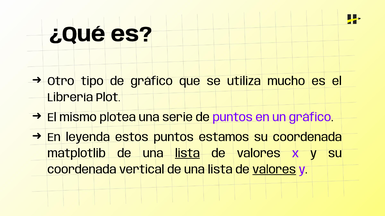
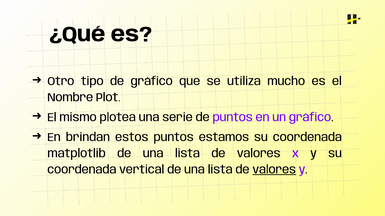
Librería: Librería -> Nombre
leyenda: leyenda -> brindan
lista at (187, 154) underline: present -> none
